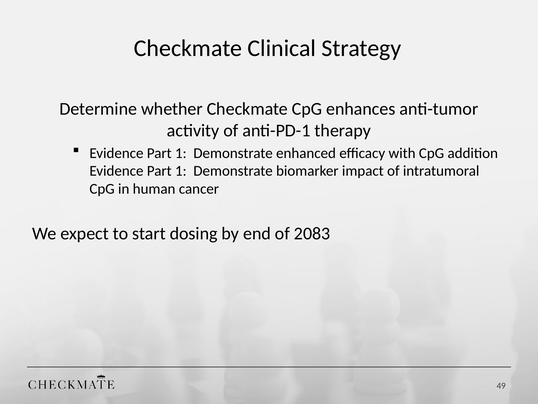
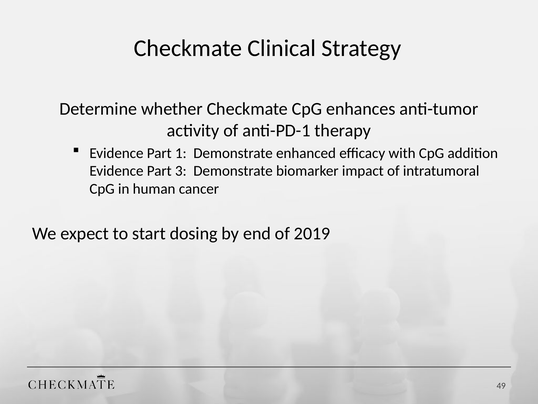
1 at (181, 171): 1 -> 3
2083: 2083 -> 2019
